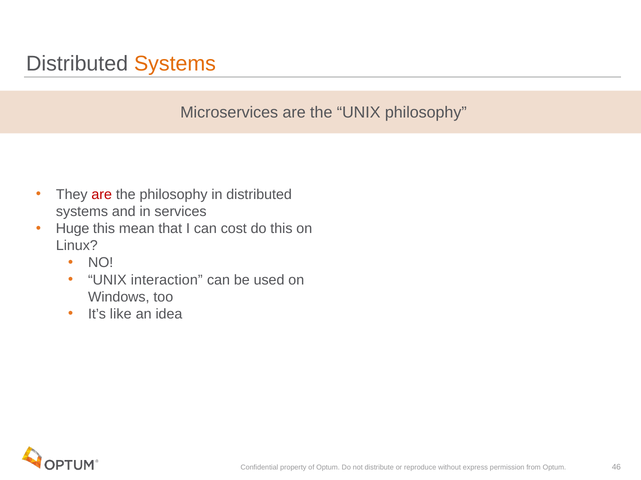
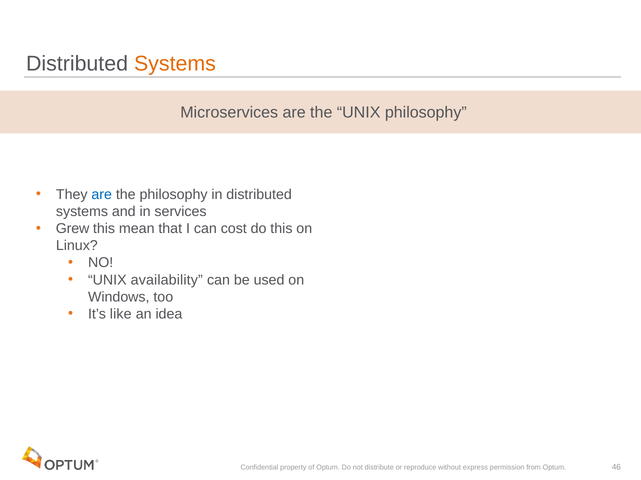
are at (102, 195) colour: red -> blue
Huge: Huge -> Grew
interaction: interaction -> availability
